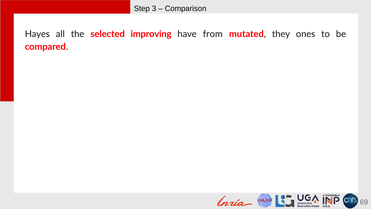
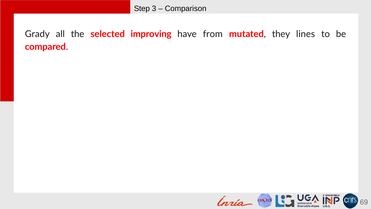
Hayes: Hayes -> Grady
ones: ones -> lines
